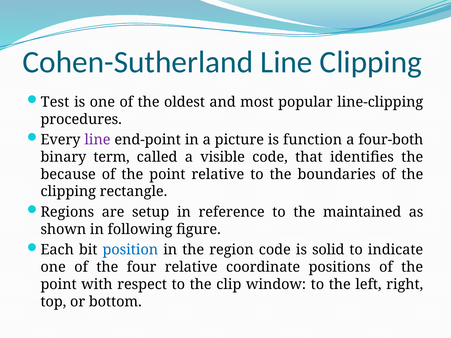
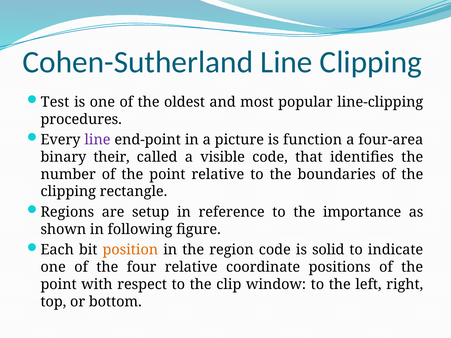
four-both: four-both -> four-area
term: term -> their
because: because -> number
maintained: maintained -> importance
position colour: blue -> orange
